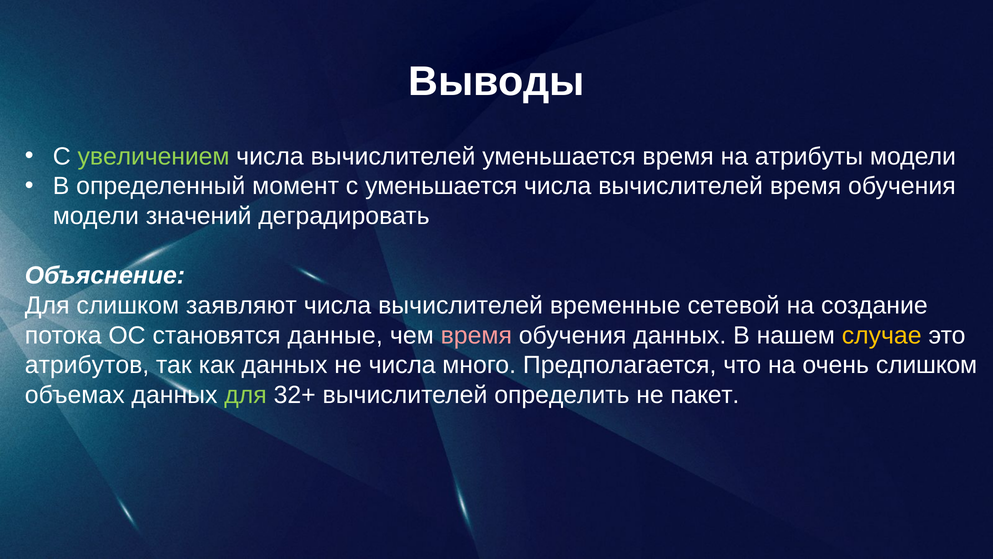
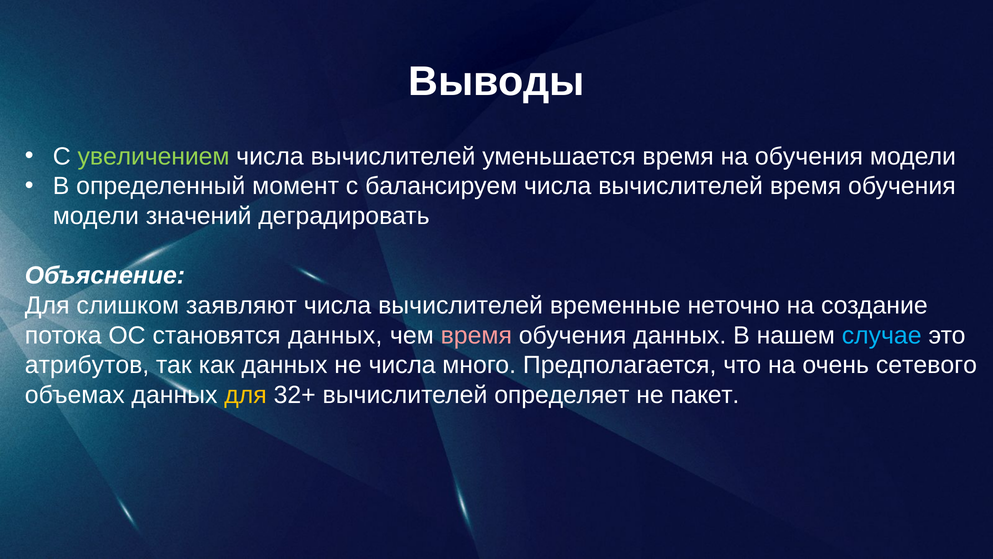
на атрибуты: атрибуты -> обучения
с уменьшается: уменьшается -> балансируем
сетевой: сетевой -> неточно
становятся данные: данные -> данных
случае colour: yellow -> light blue
очень слишком: слишком -> сетевого
для at (246, 395) colour: light green -> yellow
определить: определить -> определяет
